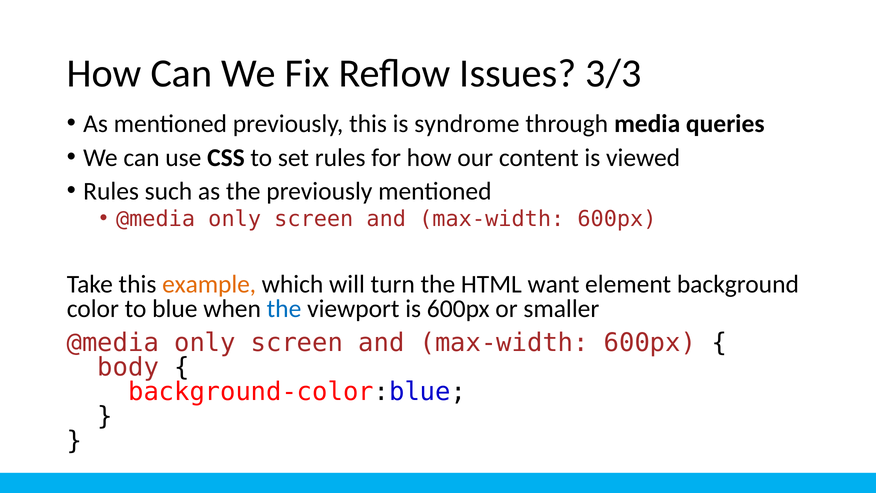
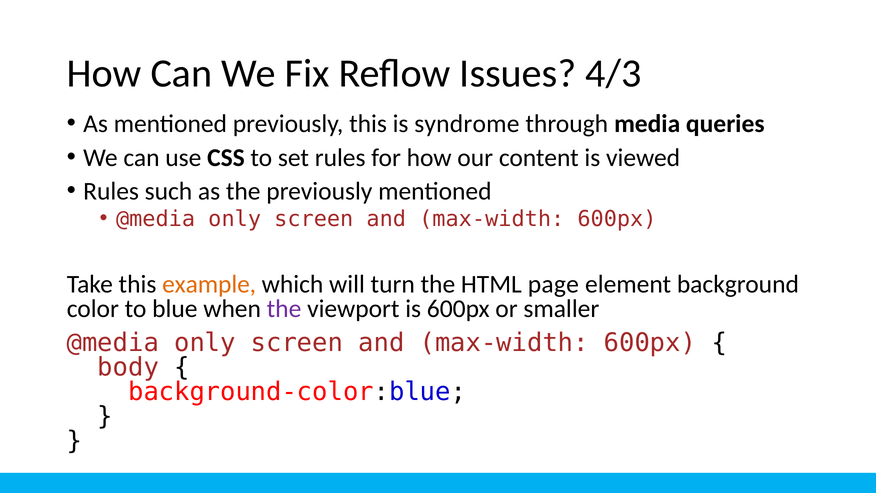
3/3: 3/3 -> 4/3
want: want -> page
the at (284, 309) colour: blue -> purple
